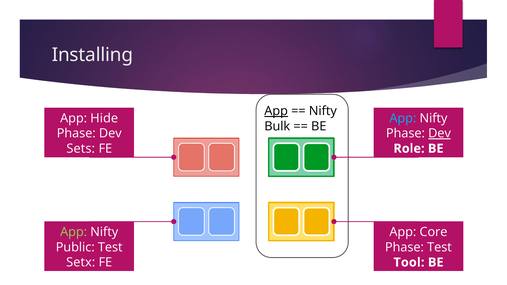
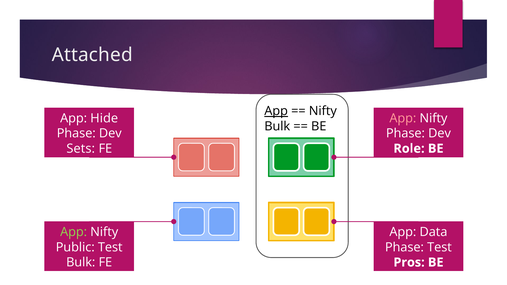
Installing: Installing -> Attached
App at (403, 118) colour: light blue -> pink
Dev at (440, 133) underline: present -> none
Core: Core -> Data
Tool: Tool -> Pros
Setx at (81, 263): Setx -> Bulk
